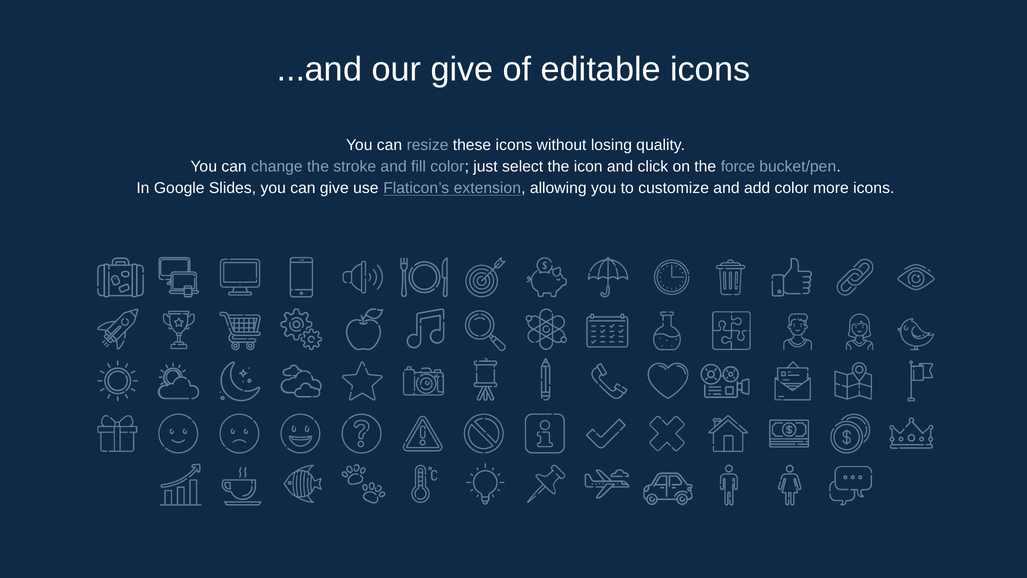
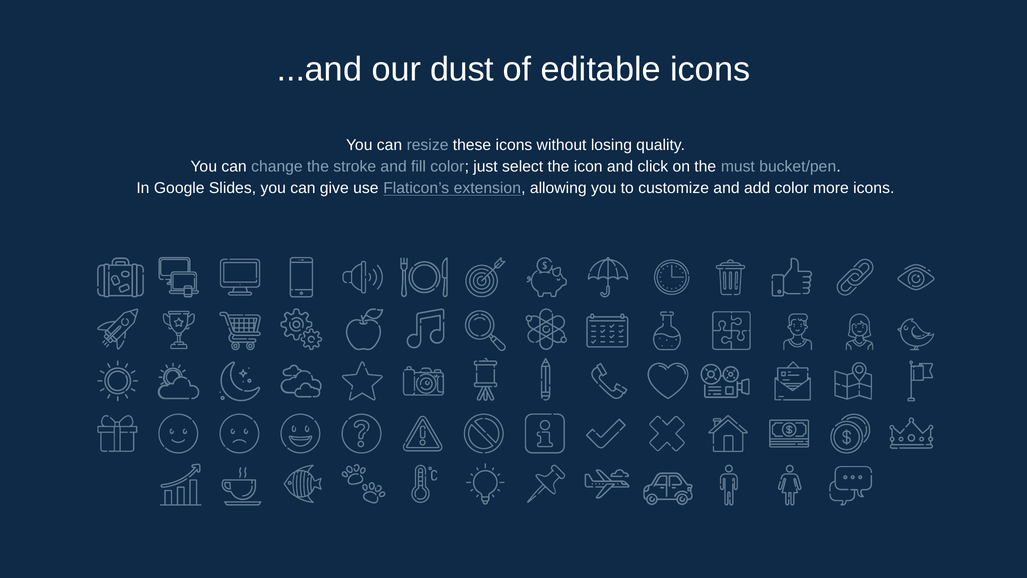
our give: give -> dust
force: force -> must
